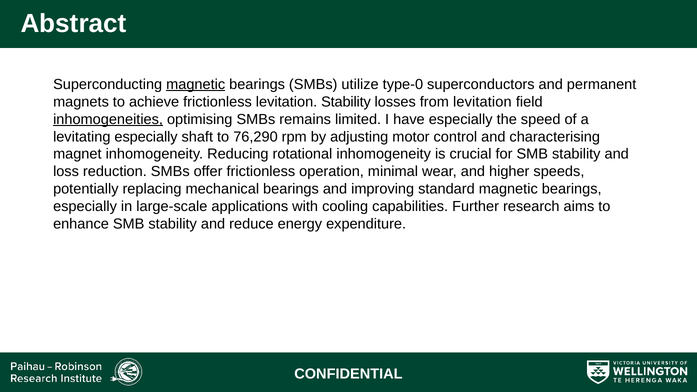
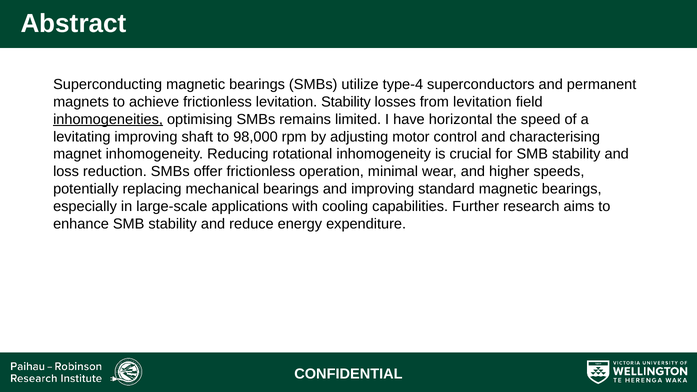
magnetic at (196, 84) underline: present -> none
type-0: type-0 -> type-4
have especially: especially -> horizontal
levitating especially: especially -> improving
76,290: 76,290 -> 98,000
